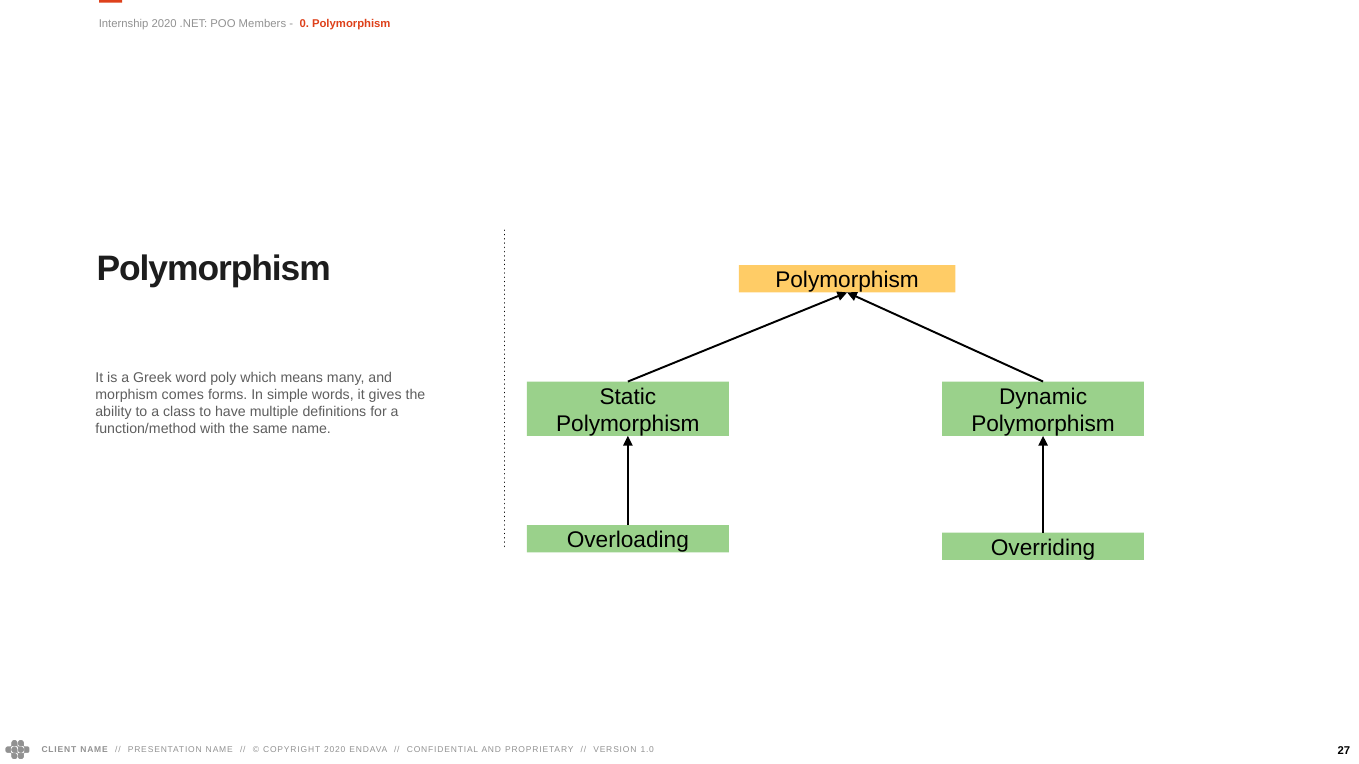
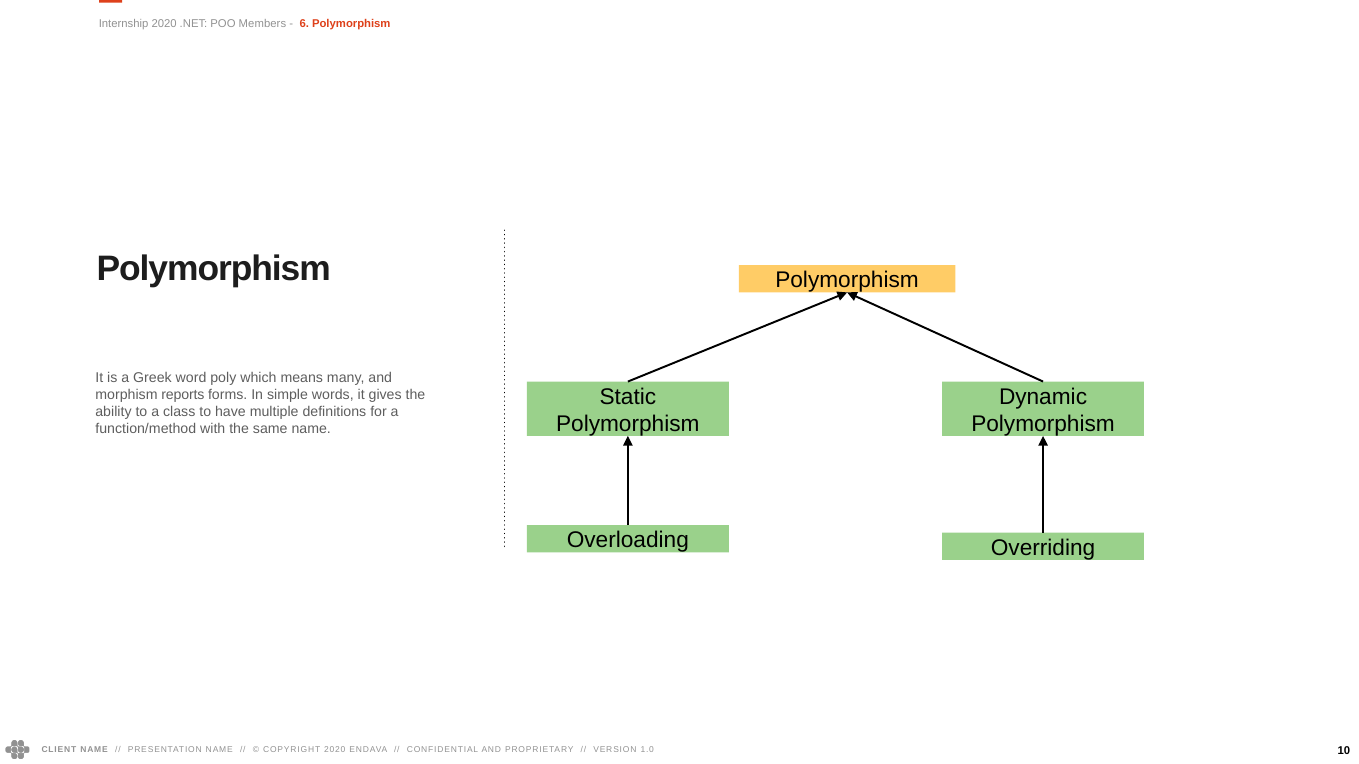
0: 0 -> 6
comes: comes -> reports
27: 27 -> 10
